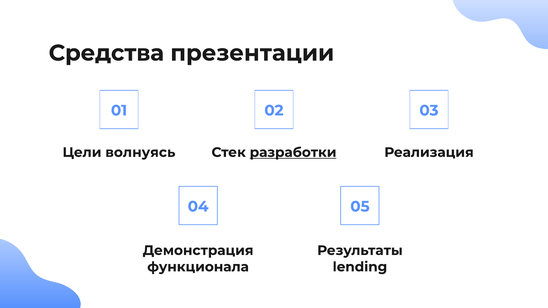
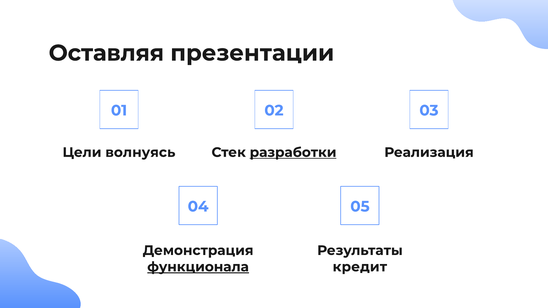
Средства: Средства -> Оставляя
функционала underline: none -> present
lending: lending -> кредит
